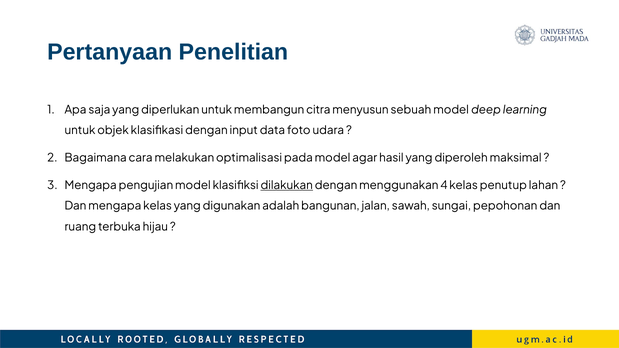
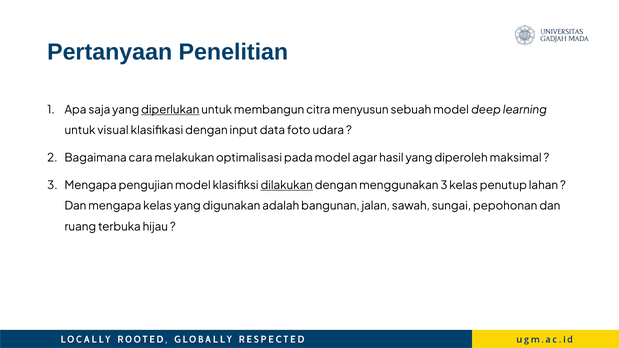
diperlukan underline: none -> present
objek: objek -> visual
menggunakan 4: 4 -> 3
